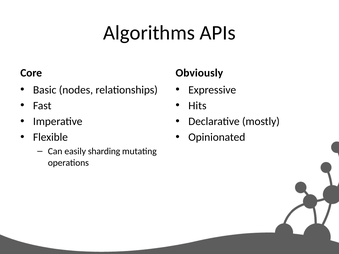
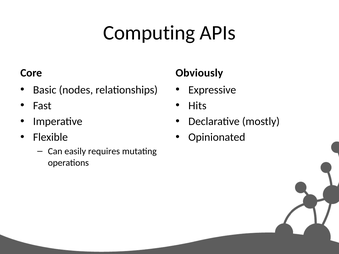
Algorithms: Algorithms -> Computing
sharding: sharding -> requires
